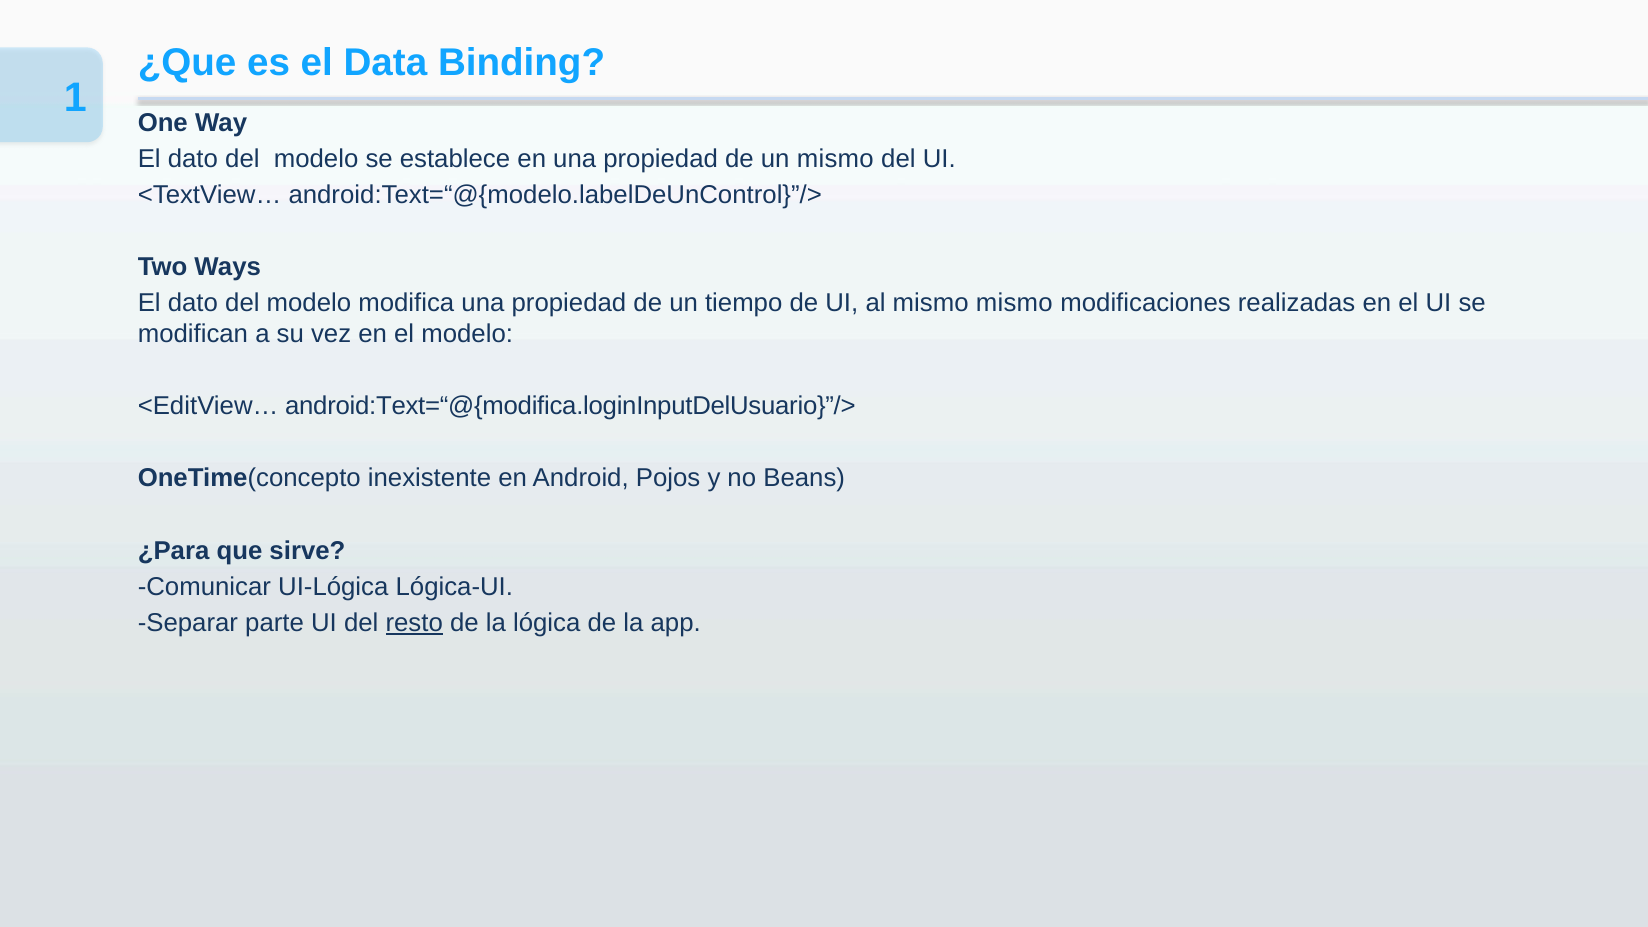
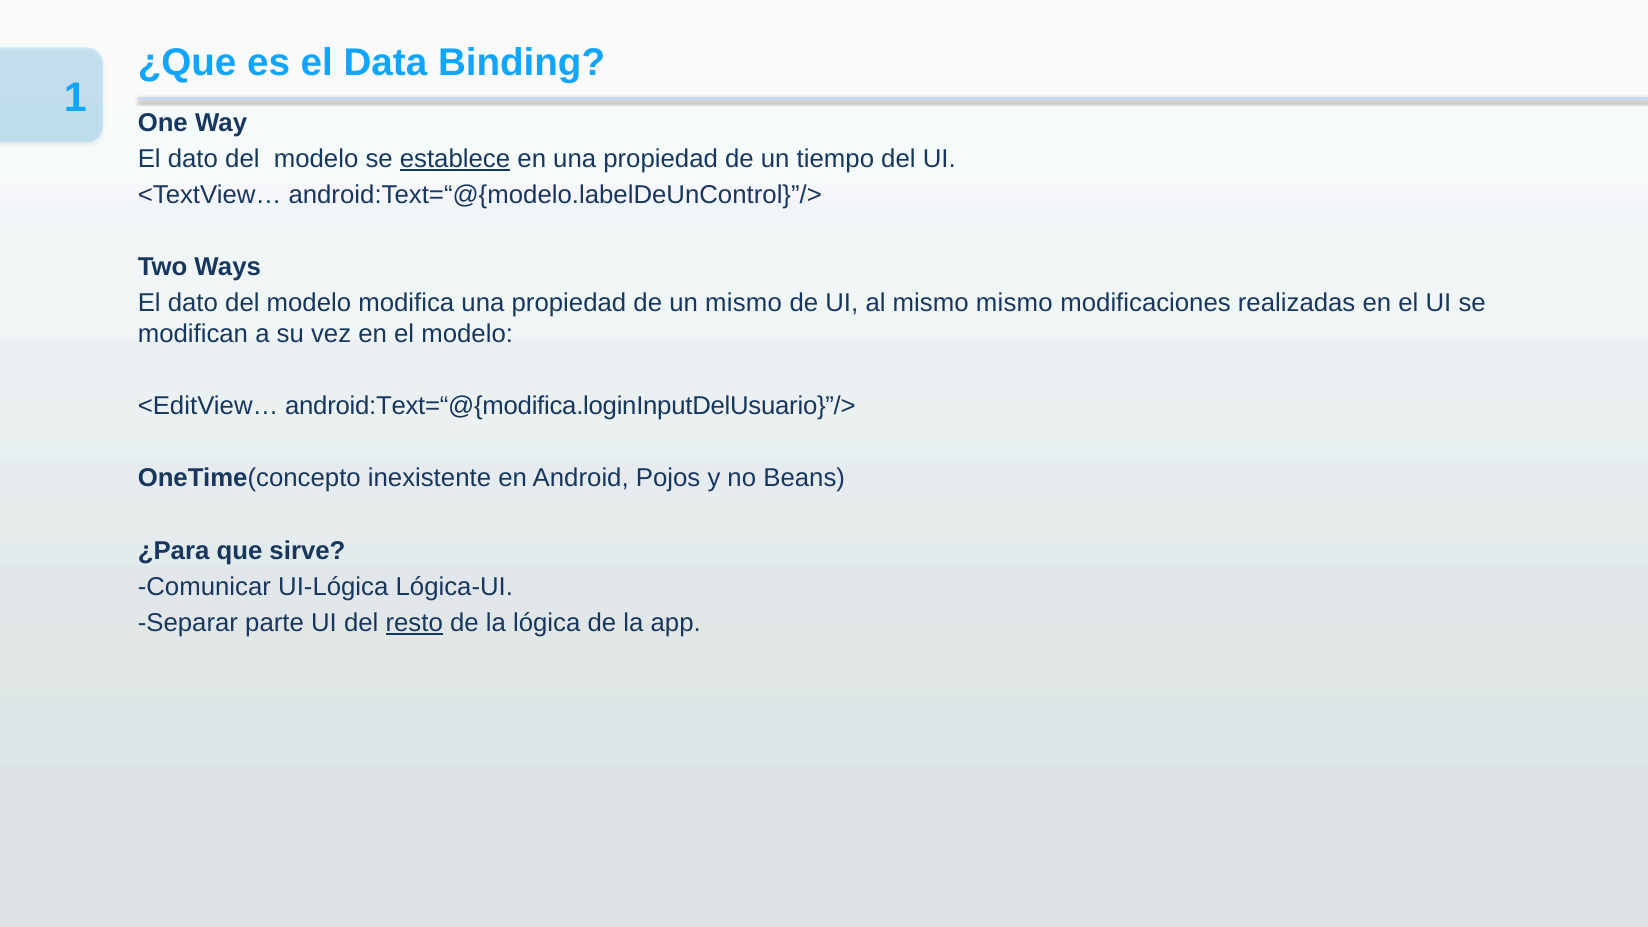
establece underline: none -> present
un mismo: mismo -> tiempo
un tiempo: tiempo -> mismo
